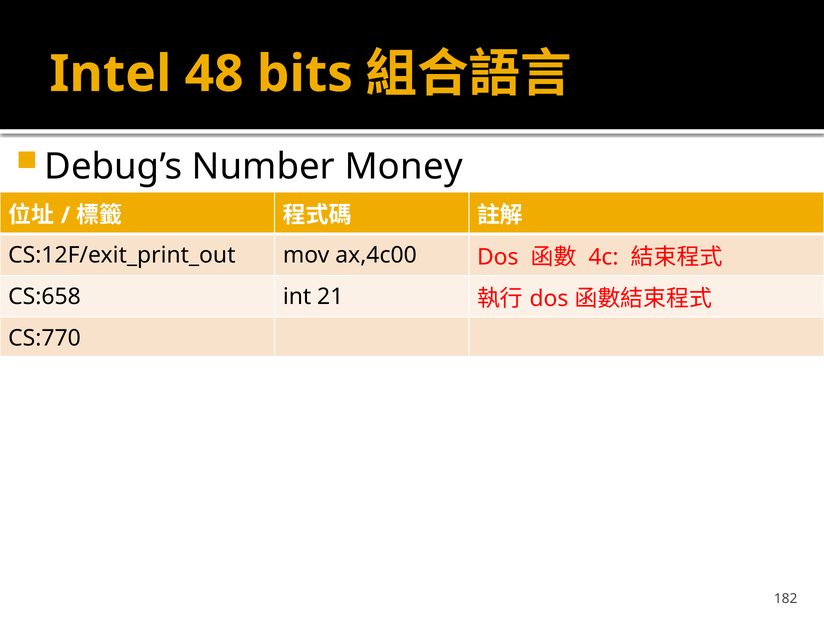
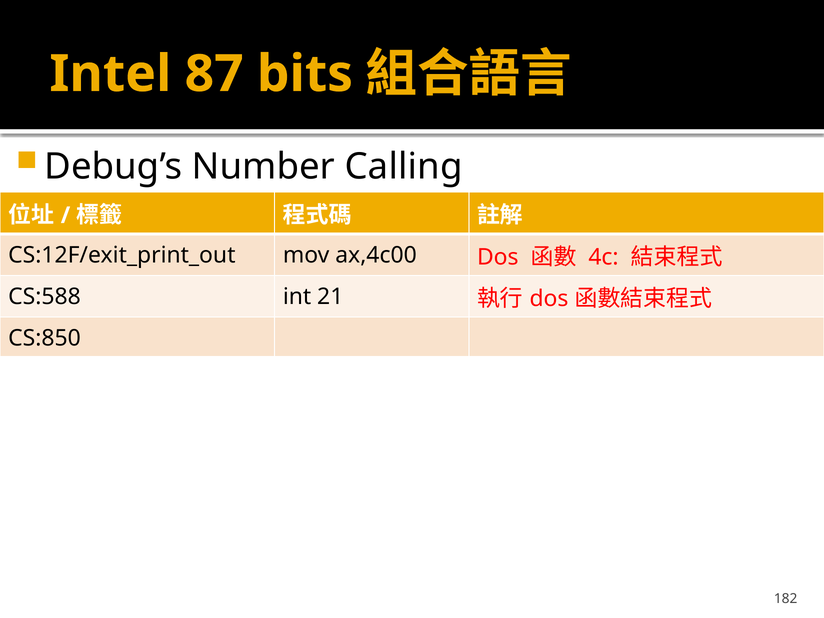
48: 48 -> 87
Money: Money -> Calling
CS:658: CS:658 -> CS:588
CS:770: CS:770 -> CS:850
